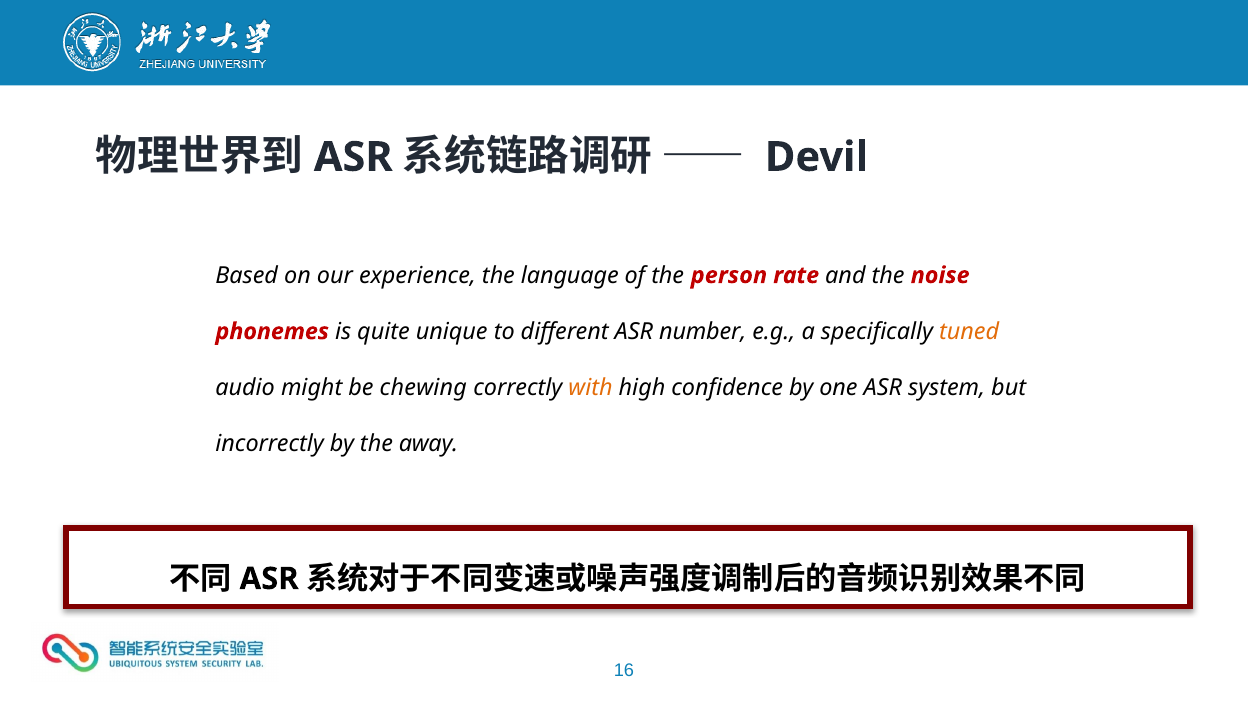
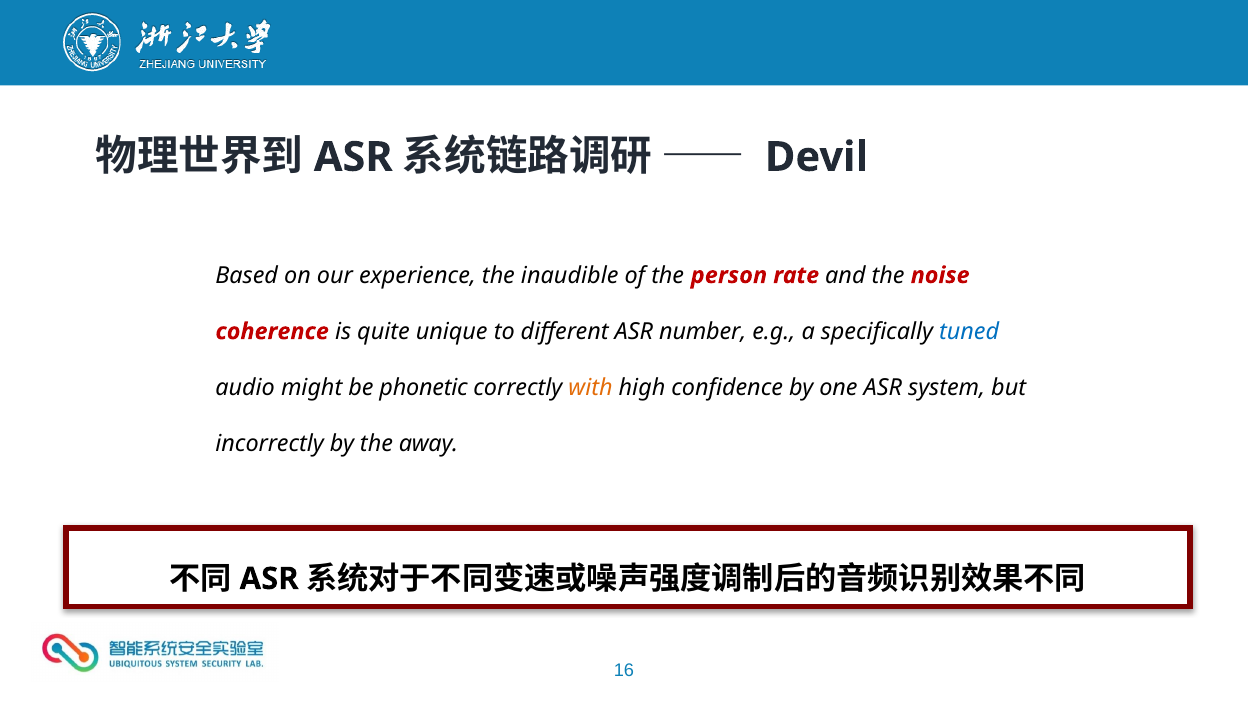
language: language -> inaudible
phonemes: phonemes -> coherence
tuned colour: orange -> blue
chewing: chewing -> phonetic
